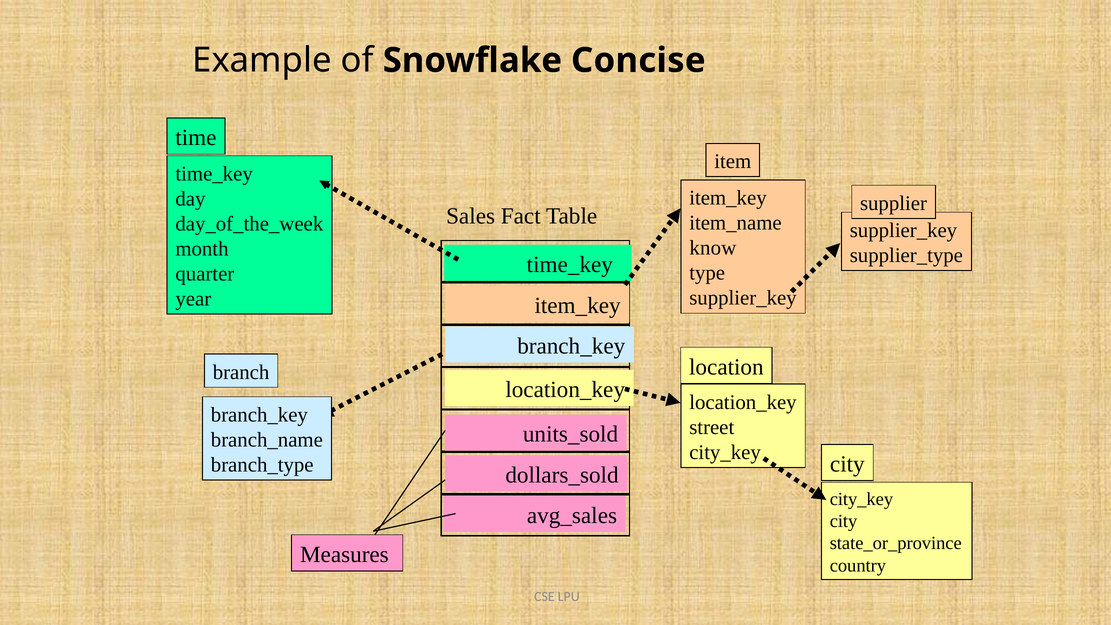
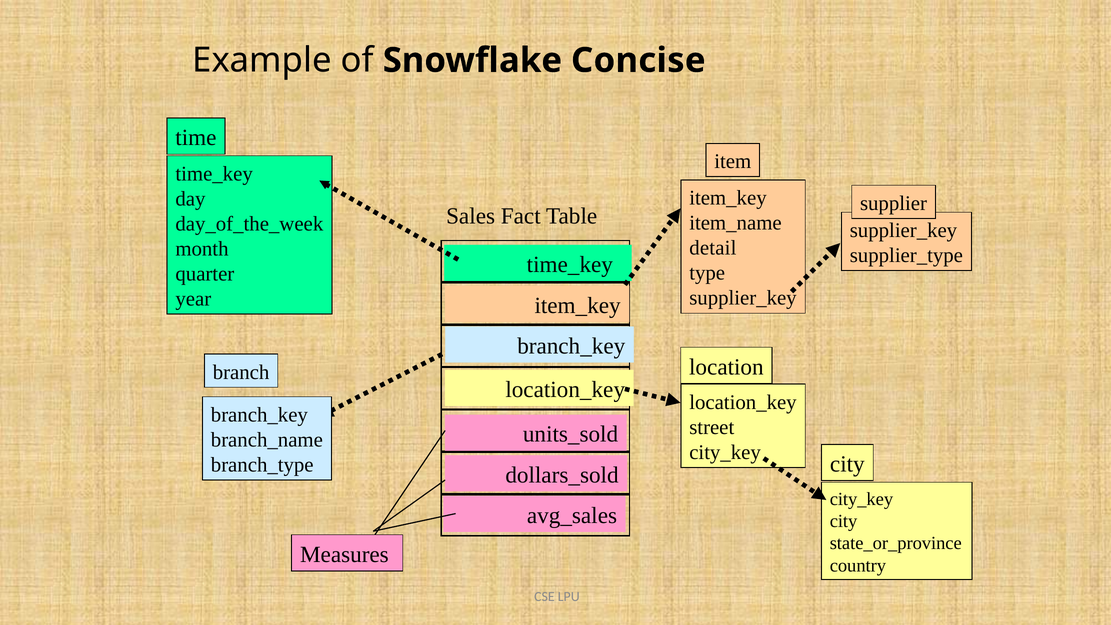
know: know -> detail
